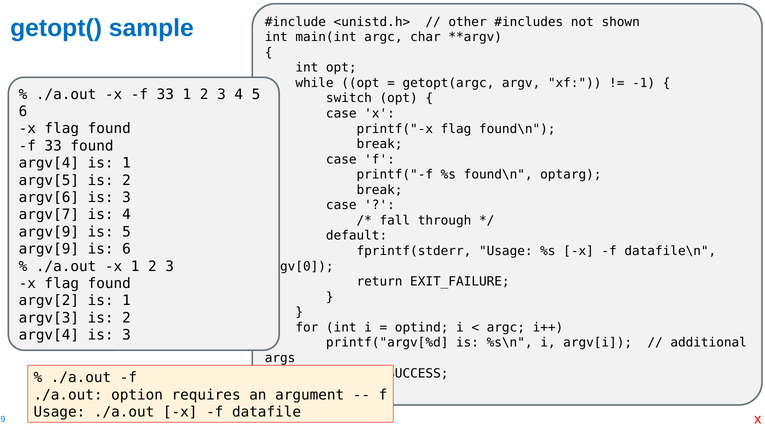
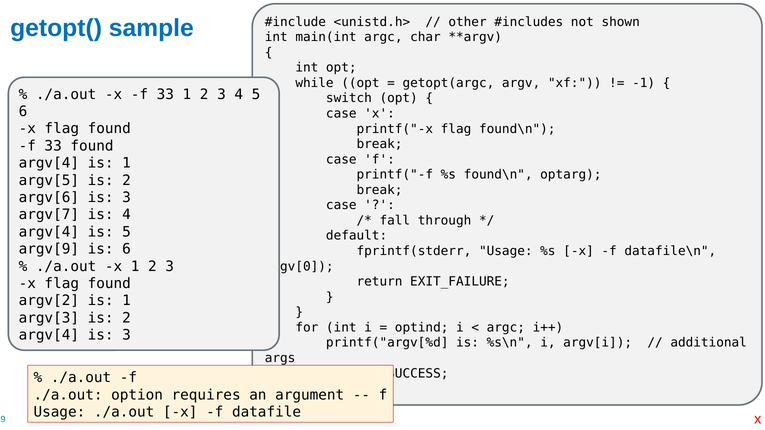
argv[9 at (49, 232): argv[9 -> argv[4
